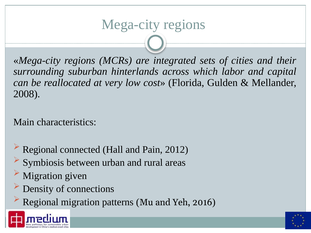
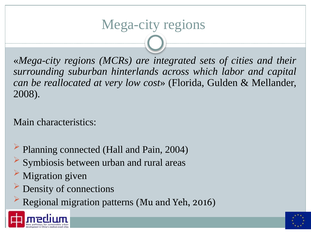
Regional at (40, 150): Regional -> Planning
2012: 2012 -> 2004
